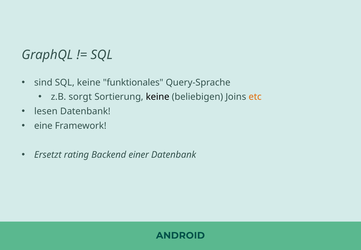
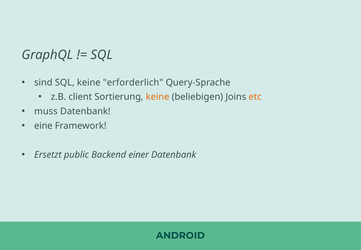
funktionales: funktionales -> erforderlich
sorgt: sorgt -> client
keine at (158, 97) colour: black -> orange
lesen: lesen -> muss
rating: rating -> public
